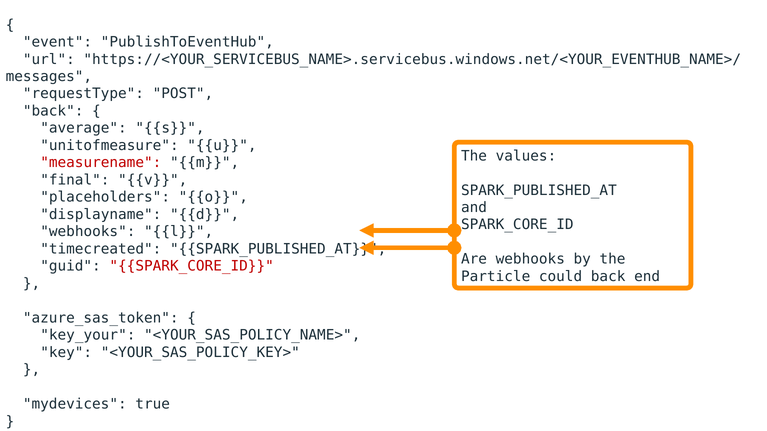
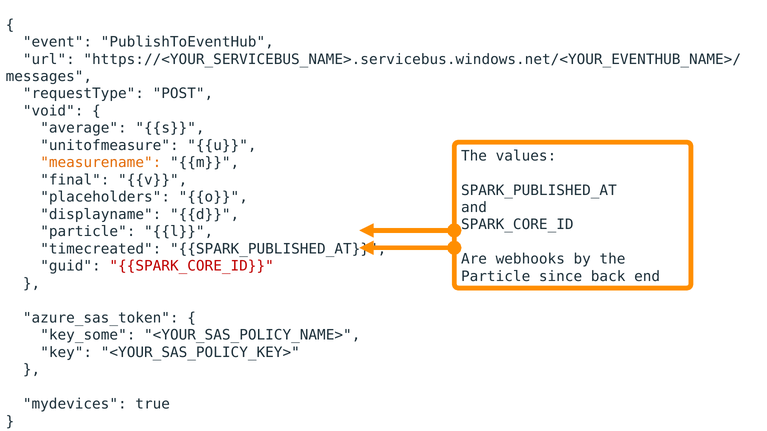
back at (53, 111): back -> void
measurename colour: red -> orange
webhooks at (88, 232): webhooks -> particle
could: could -> since
key_your: key_your -> key_some
